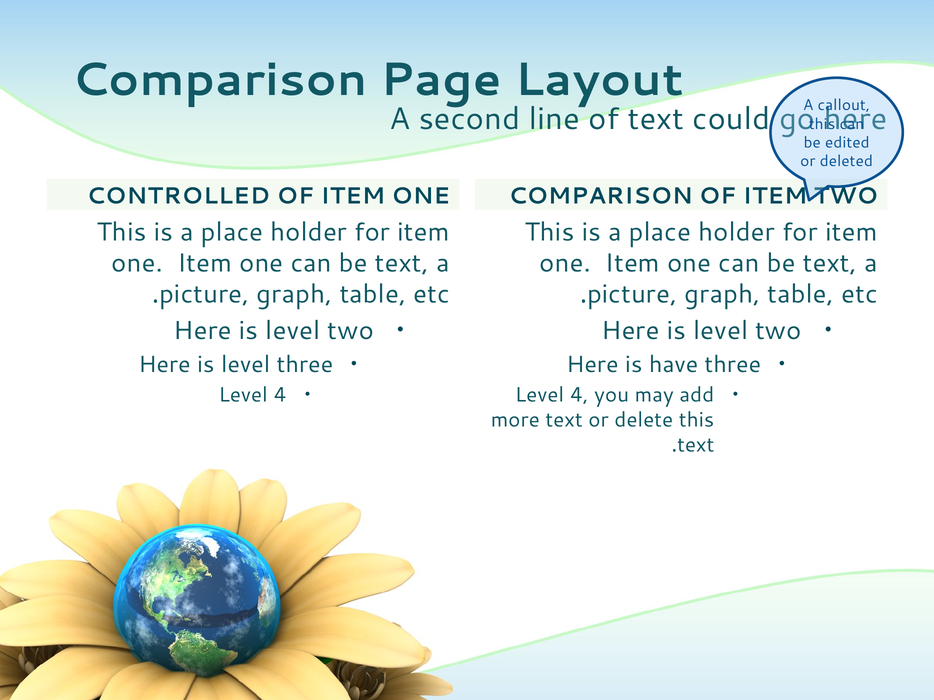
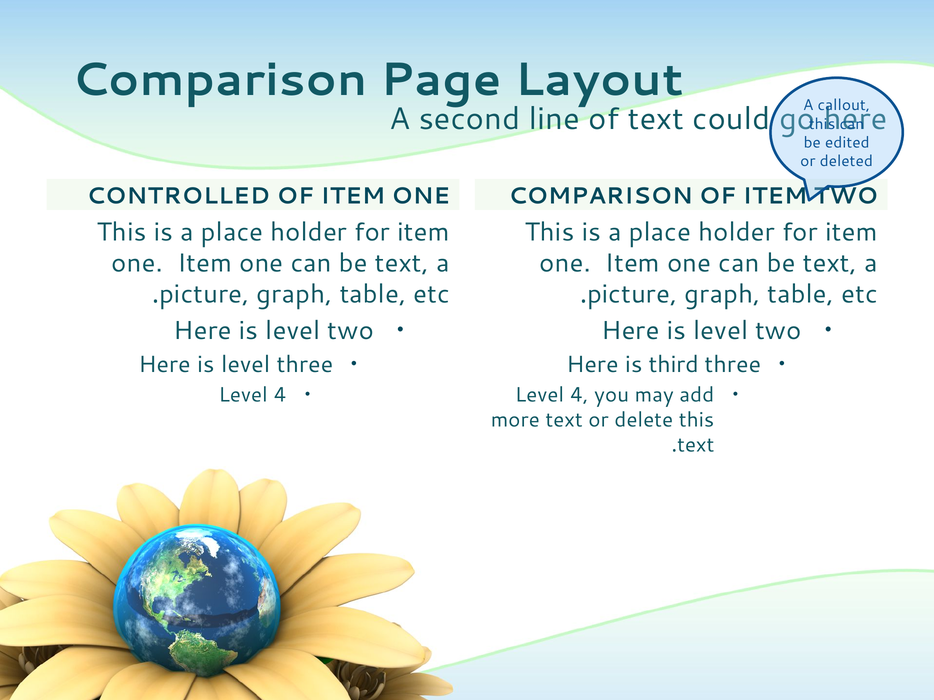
have: have -> third
